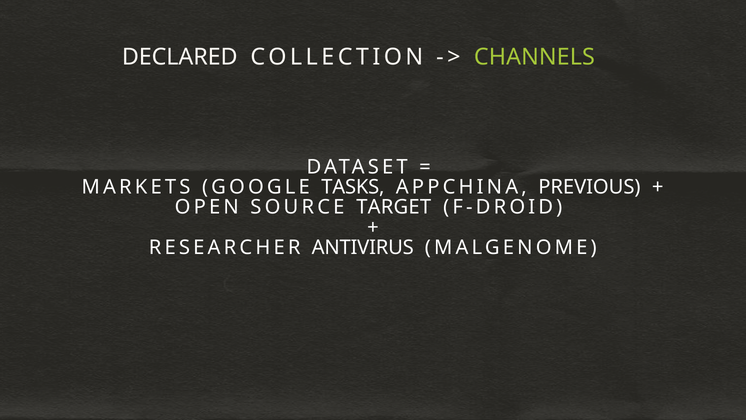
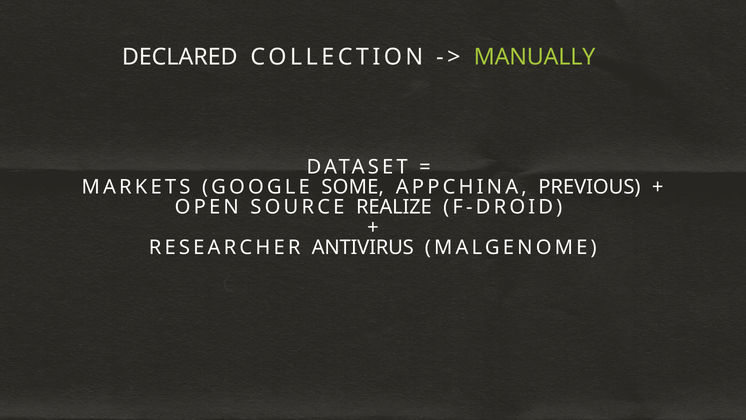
CHANNELS: CHANNELS -> MANUALLY
TASKS: TASKS -> SOME
TARGET: TARGET -> REALIZE
